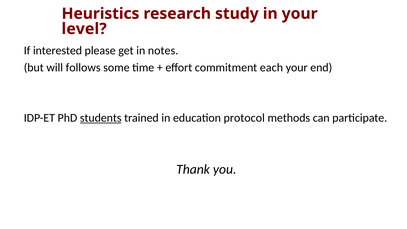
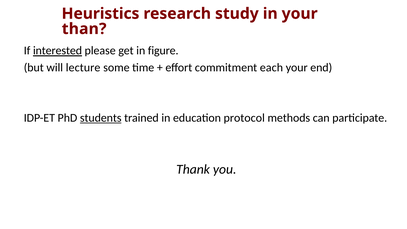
level: level -> than
interested underline: none -> present
notes: notes -> figure
follows: follows -> lecture
